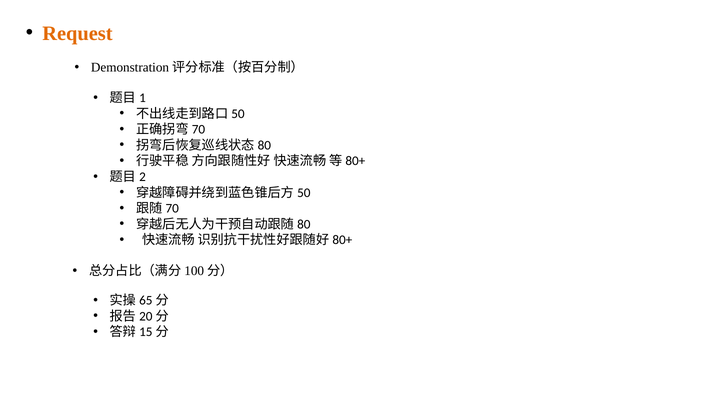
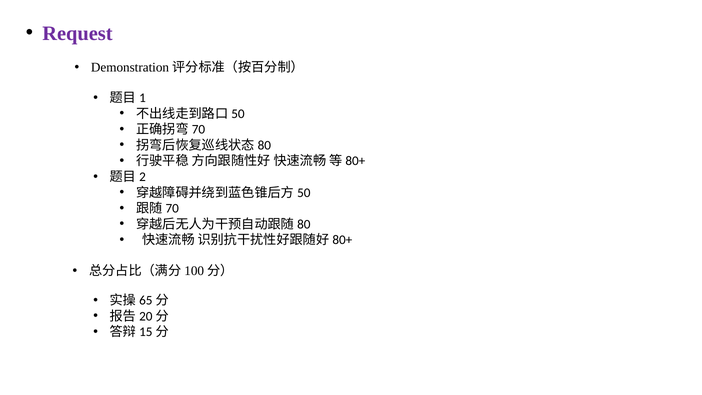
Request colour: orange -> purple
